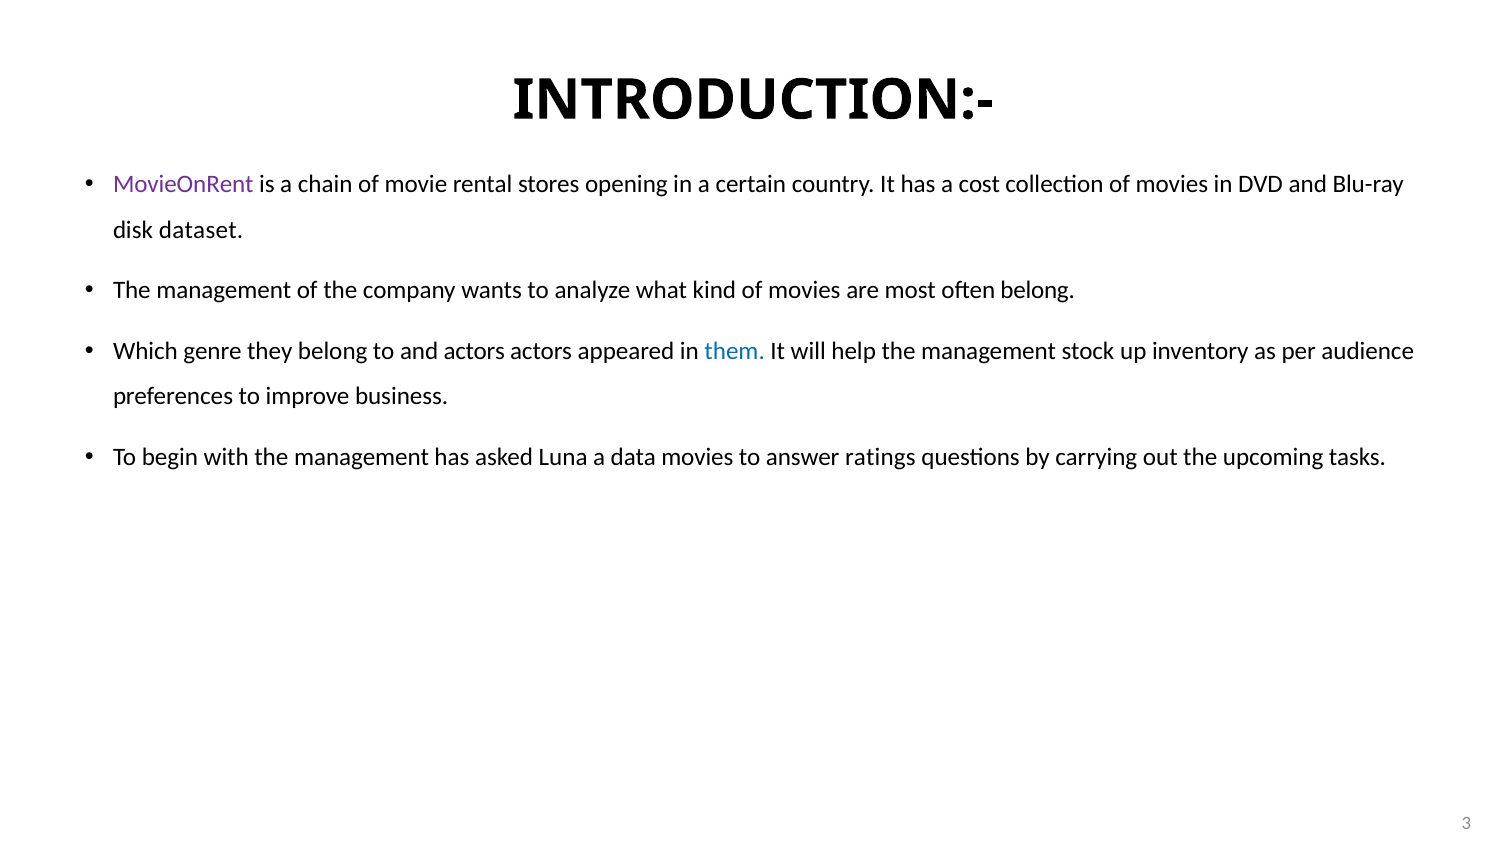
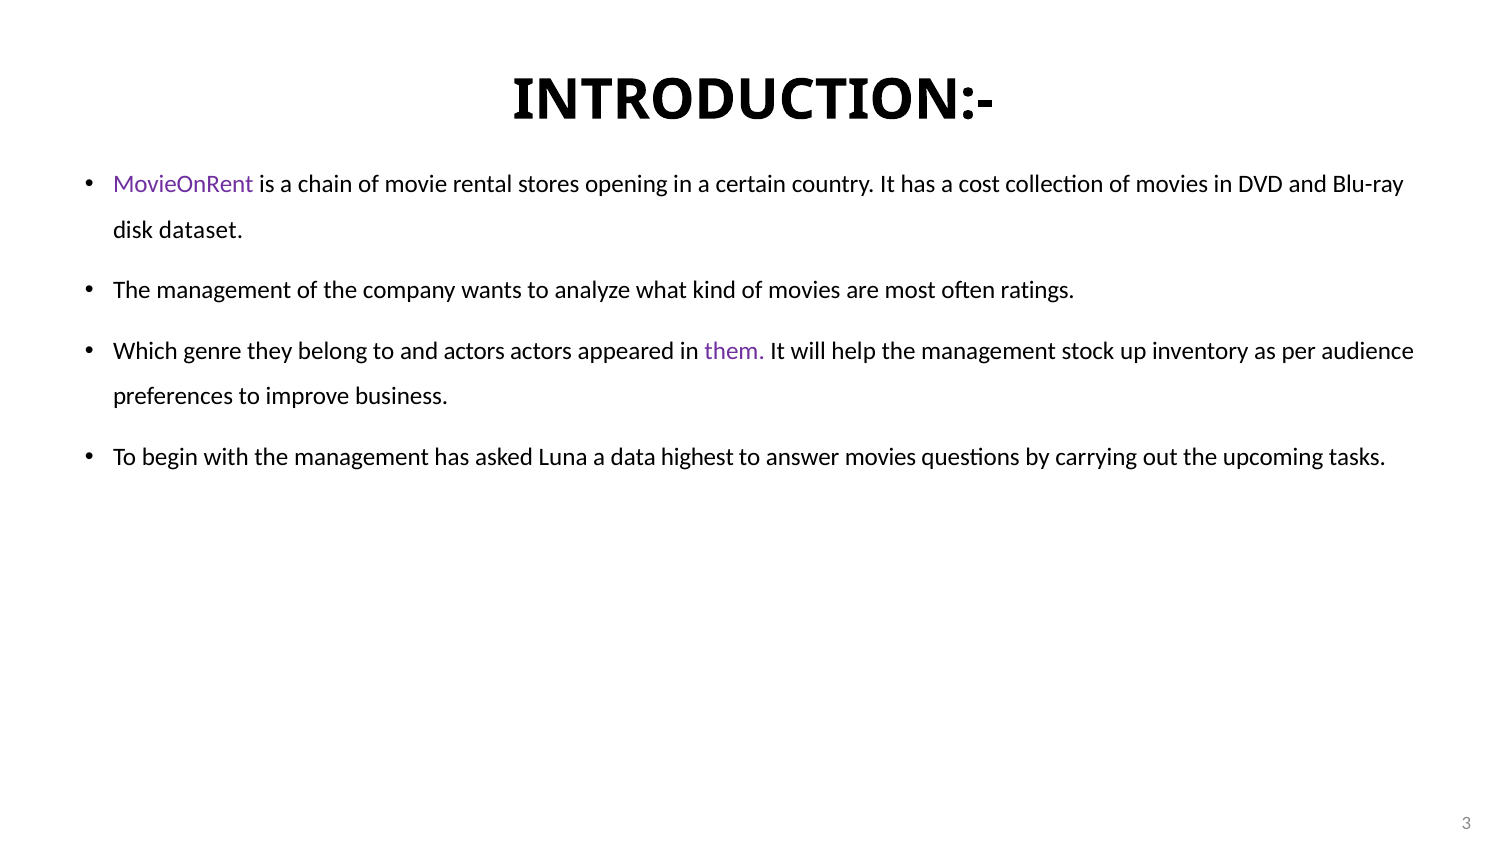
often belong: belong -> ratings
them colour: blue -> purple
data movies: movies -> highest
answer ratings: ratings -> movies
